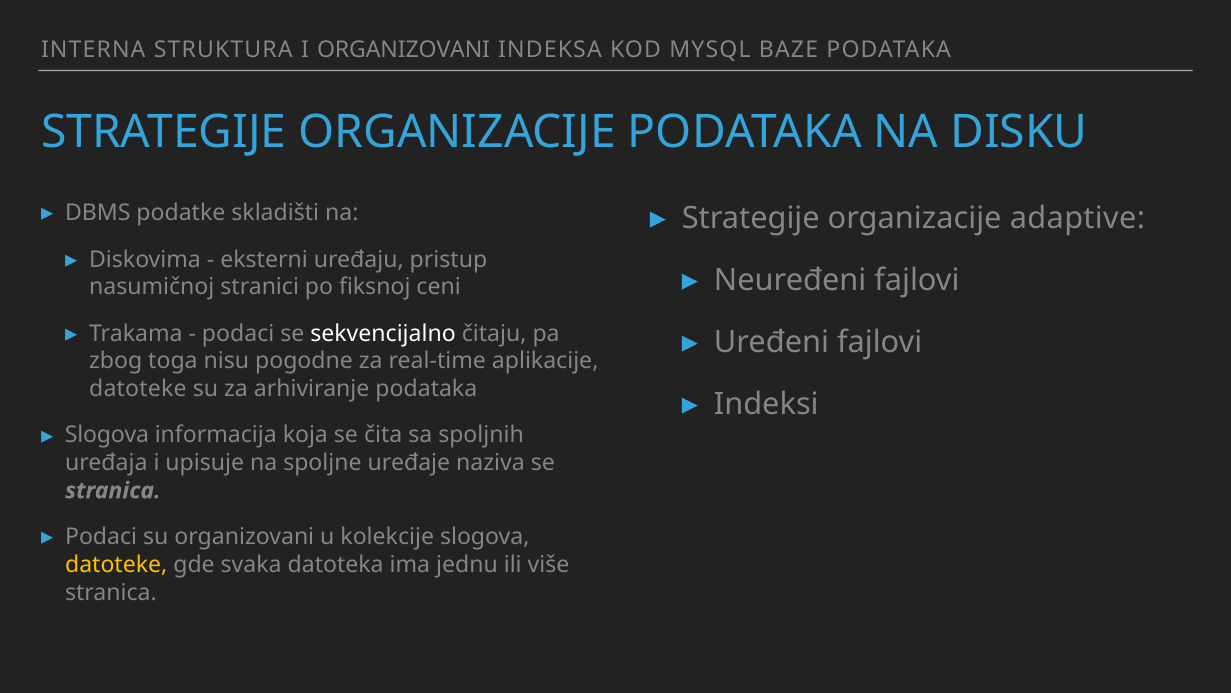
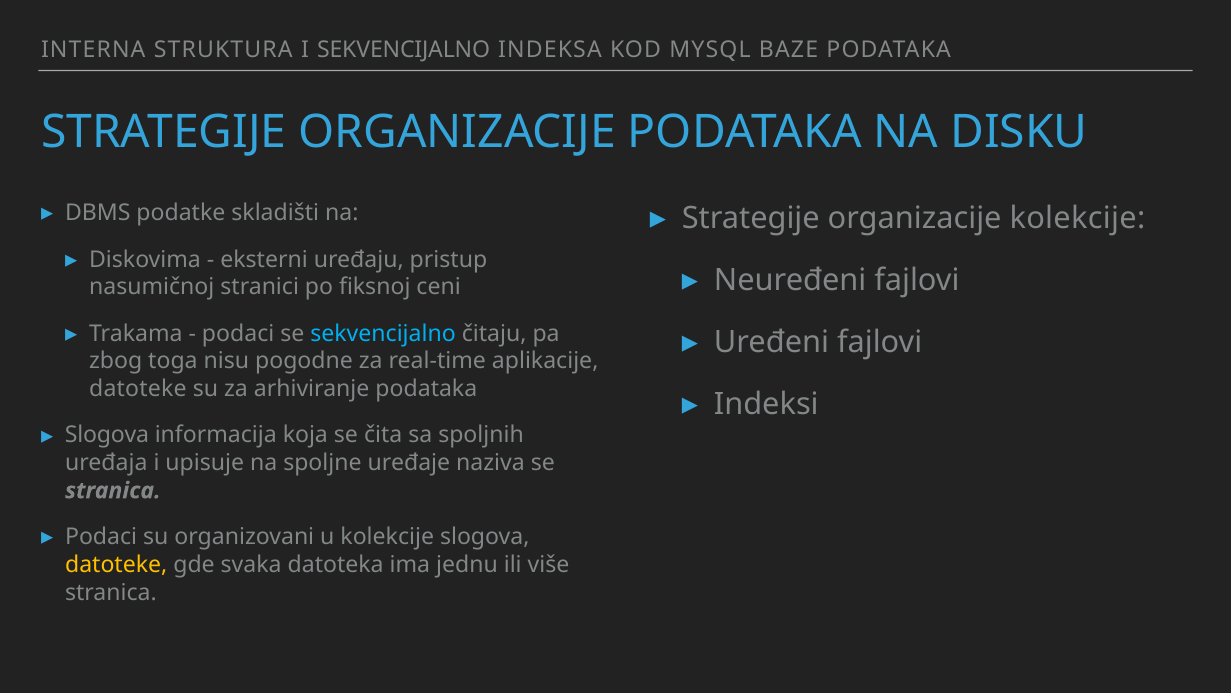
I ORGANIZOVANI: ORGANIZOVANI -> SEKVENCIJALNO
organizacije adaptive: adaptive -> kolekcije
sekvencijalno at (383, 333) colour: white -> light blue
